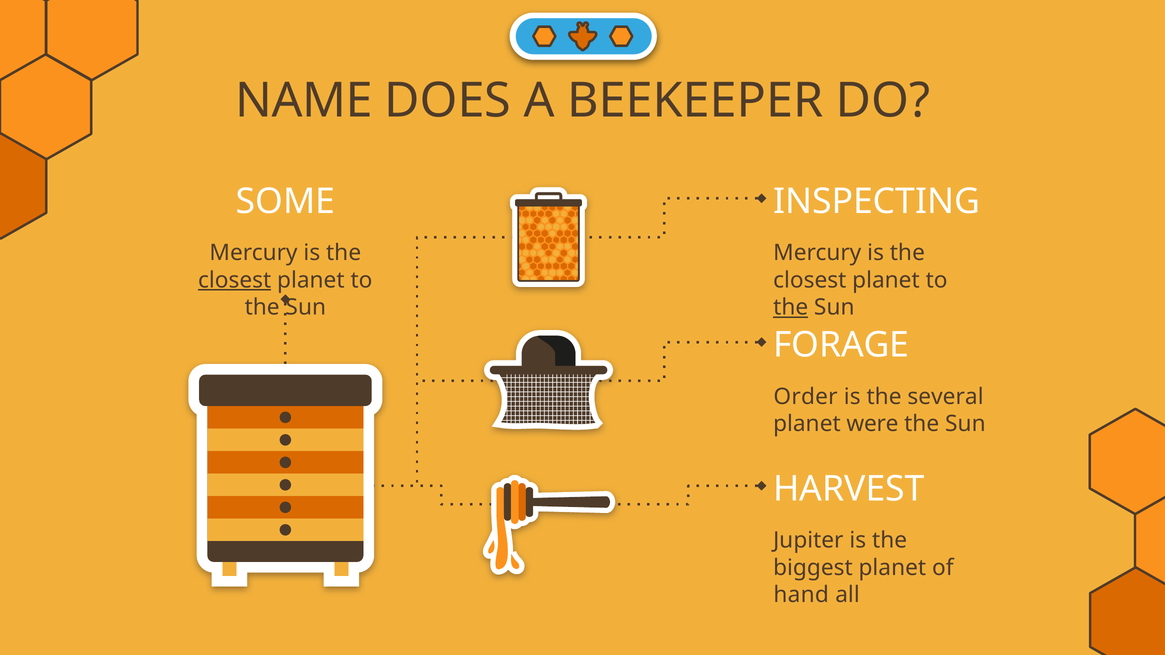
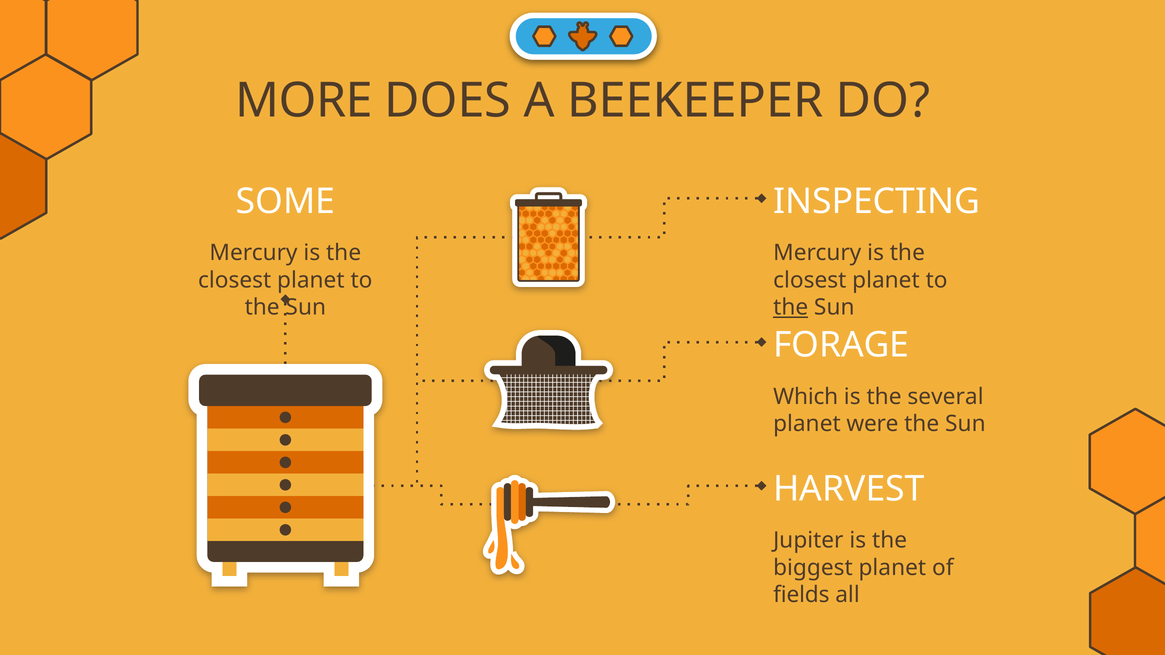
NAME: NAME -> MORE
closest at (235, 280) underline: present -> none
Order: Order -> Which
hand: hand -> fields
